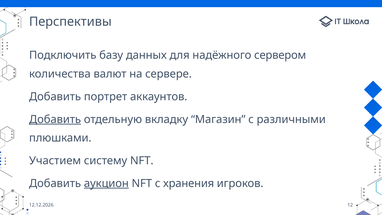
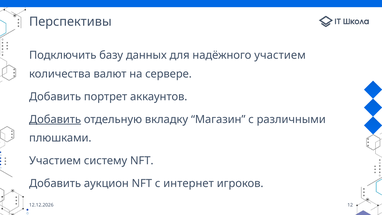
надёжного сервером: сервером -> участием
аукцион underline: present -> none
хранения: хранения -> интернет
